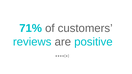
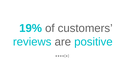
71%: 71% -> 19%
